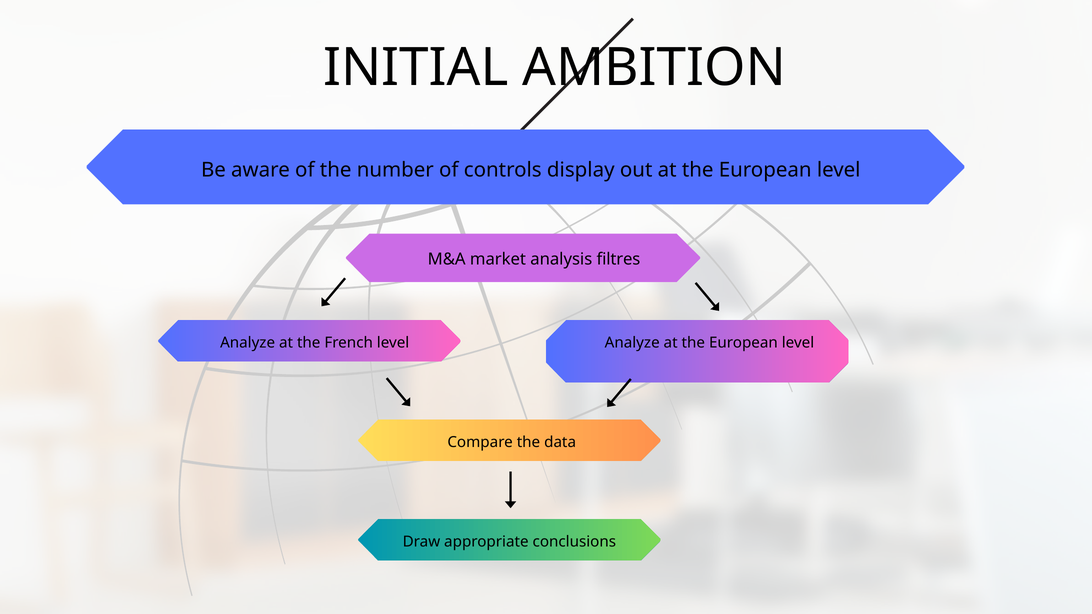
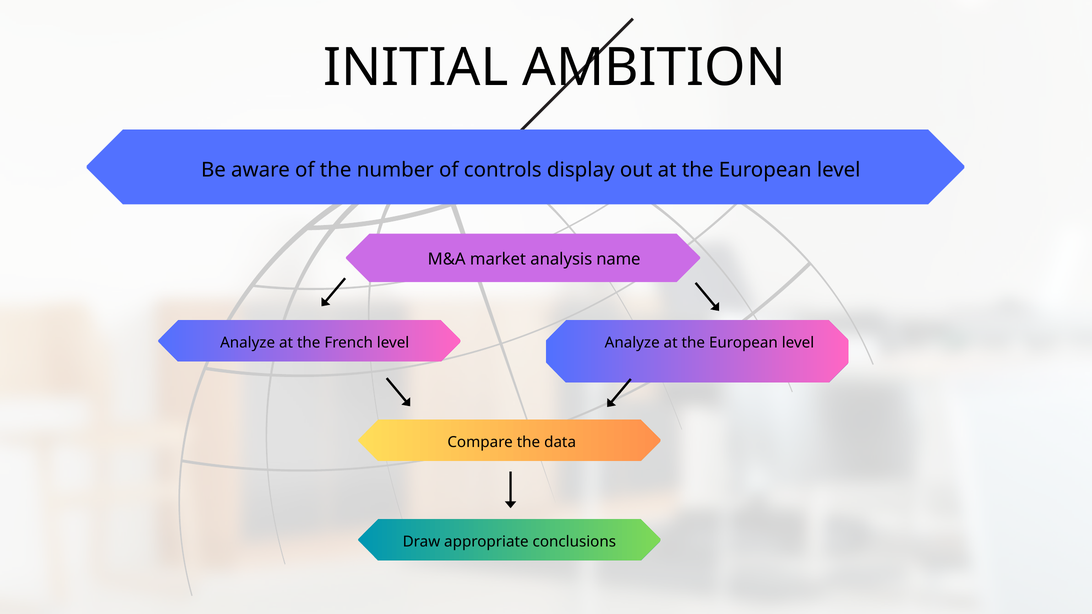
filtres: filtres -> name
